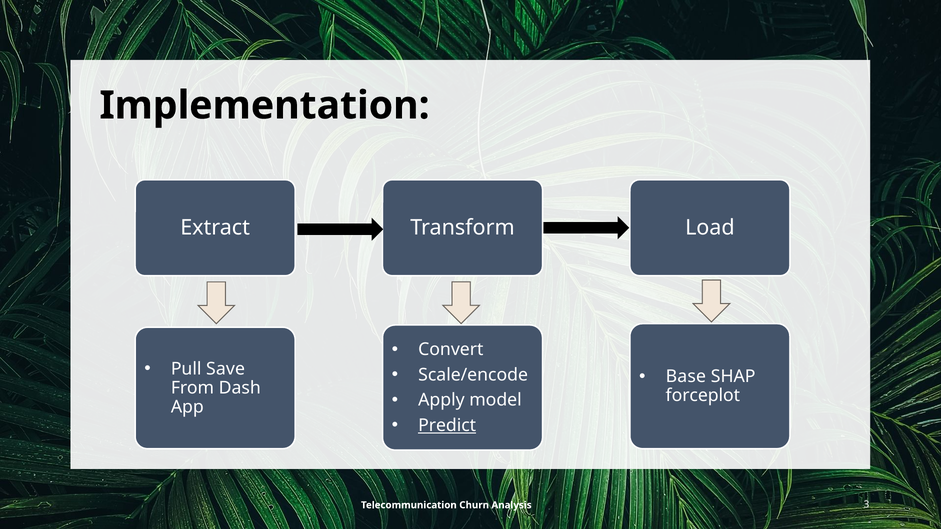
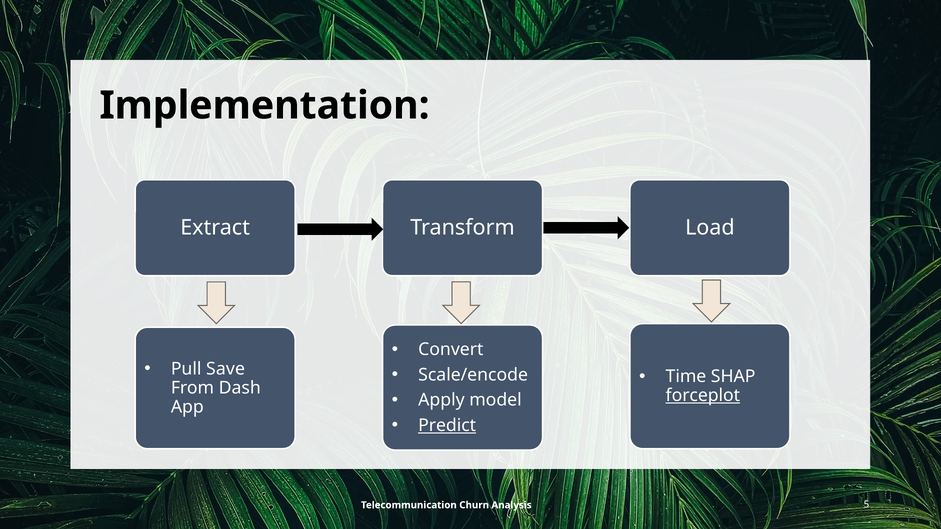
Base: Base -> Time
forceplot underline: none -> present
3: 3 -> 5
